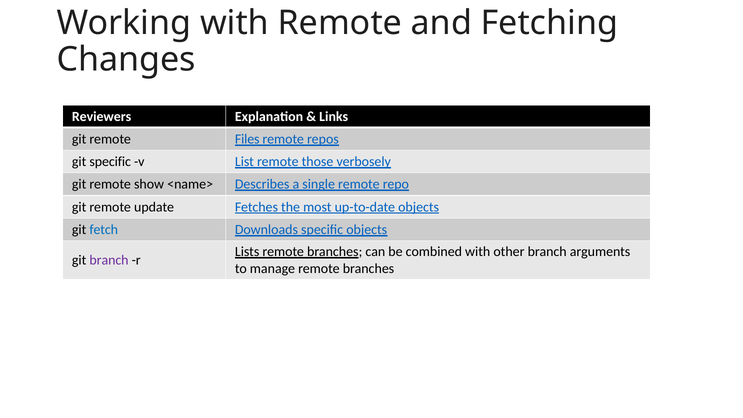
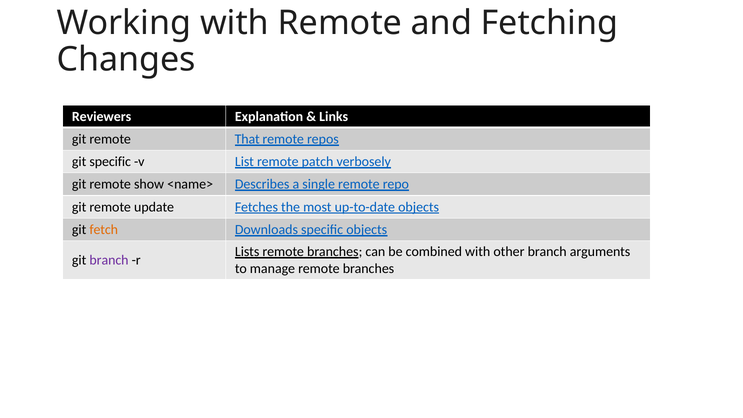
Files: Files -> That
those: those -> patch
fetch colour: blue -> orange
